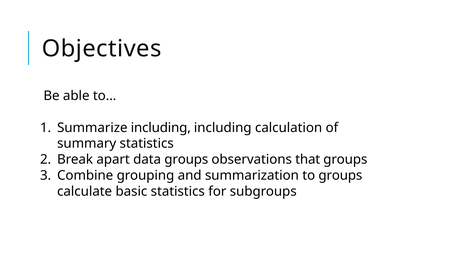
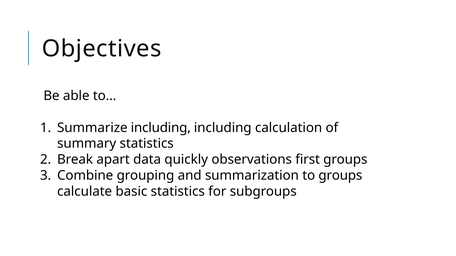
data groups: groups -> quickly
that: that -> first
